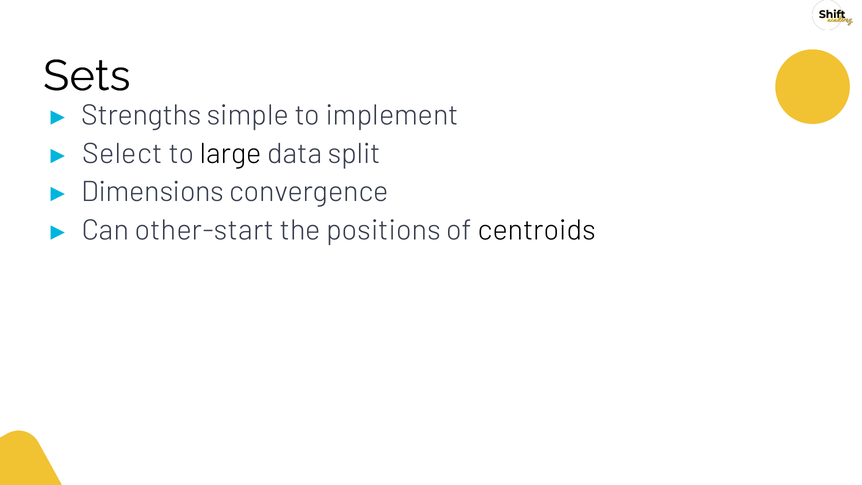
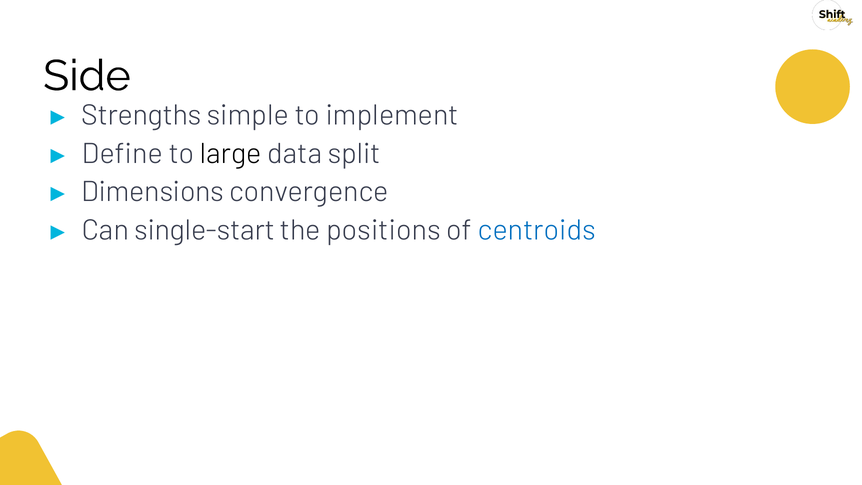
Sets: Sets -> Side
Select: Select -> Define
other-start: other-start -> single-start
centroids colour: black -> blue
